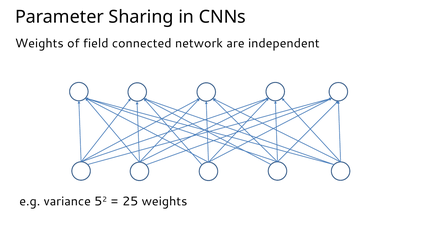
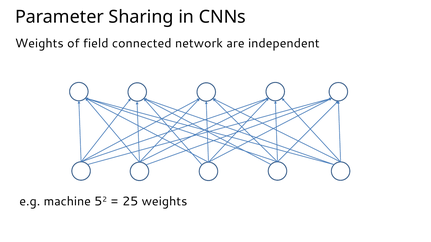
variance: variance -> machine
